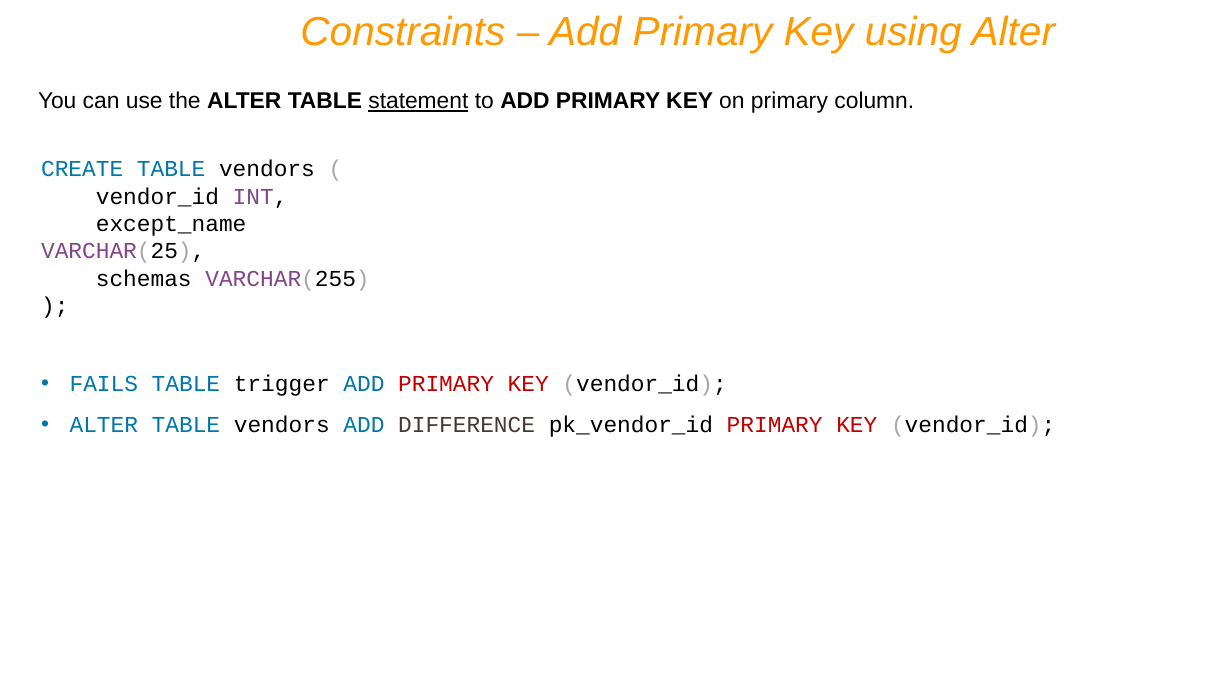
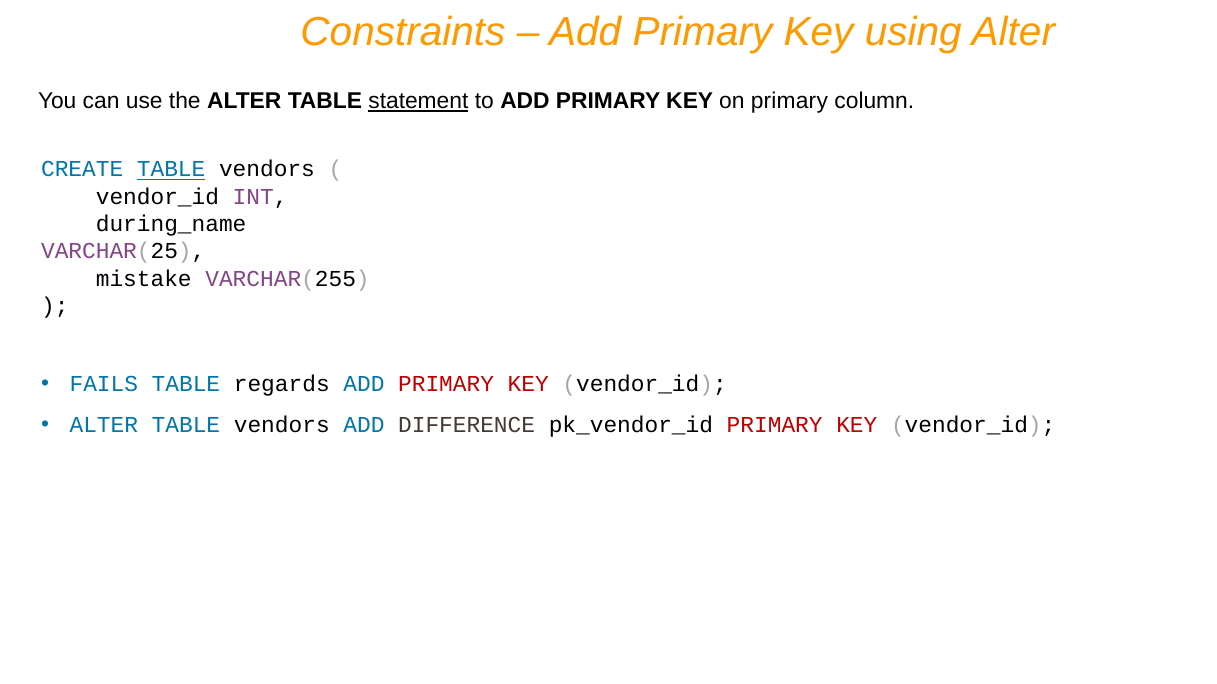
TABLE at (171, 170) underline: none -> present
except_name: except_name -> during_name
schemas: schemas -> mistake
trigger: trigger -> regards
